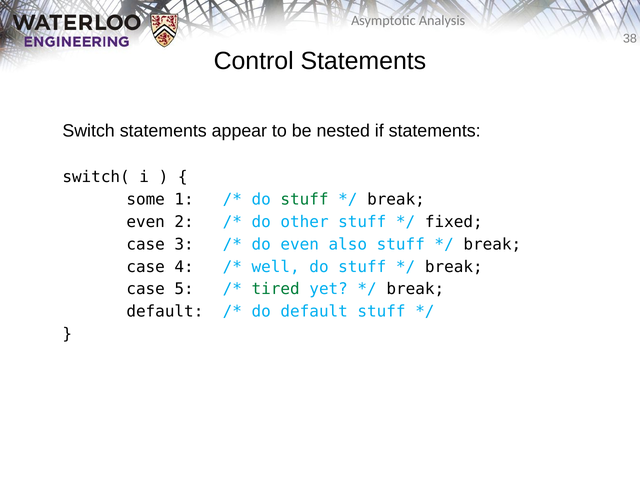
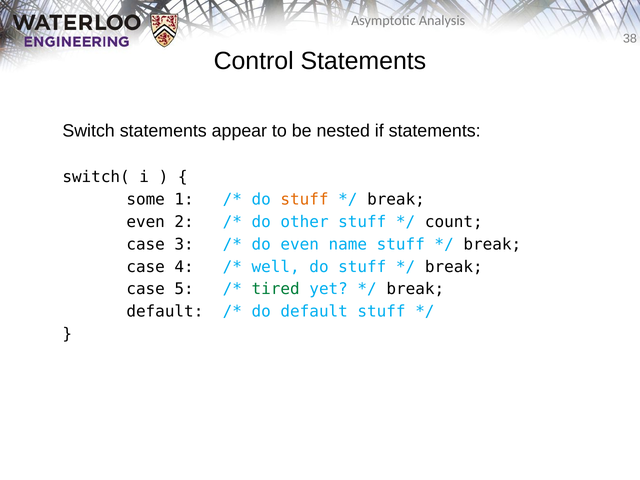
stuff at (305, 200) colour: green -> orange
fixed: fixed -> count
also: also -> name
